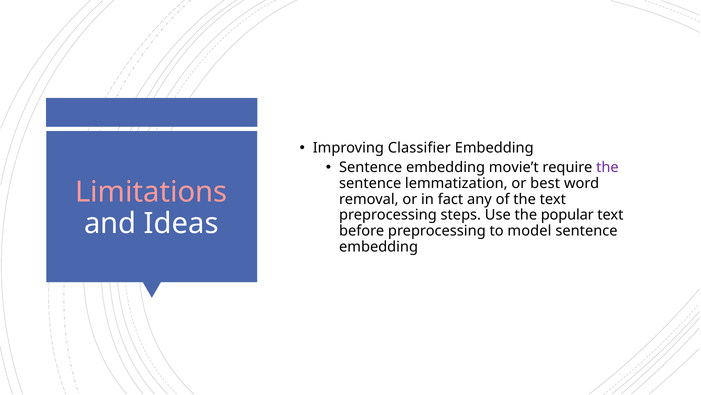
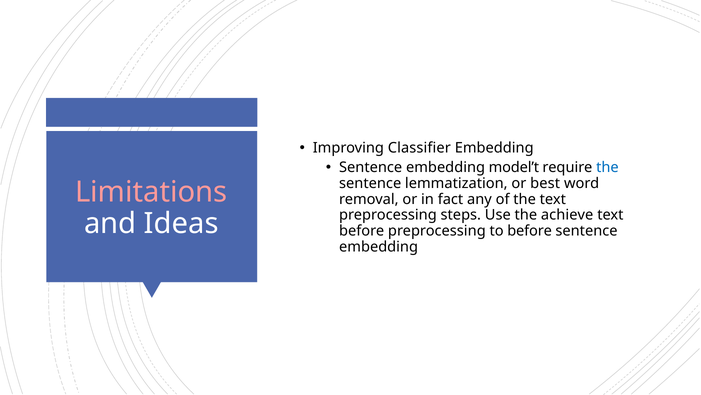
movie’t: movie’t -> model’t
the at (607, 167) colour: purple -> blue
popular: popular -> achieve
to model: model -> before
